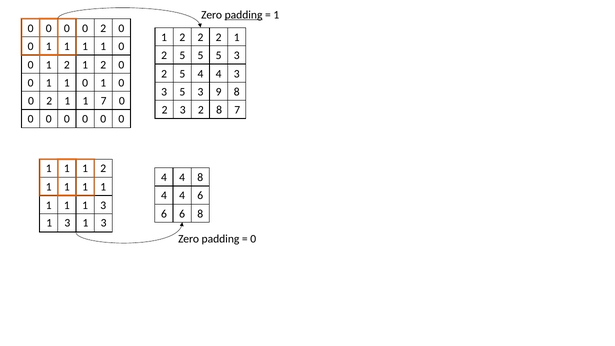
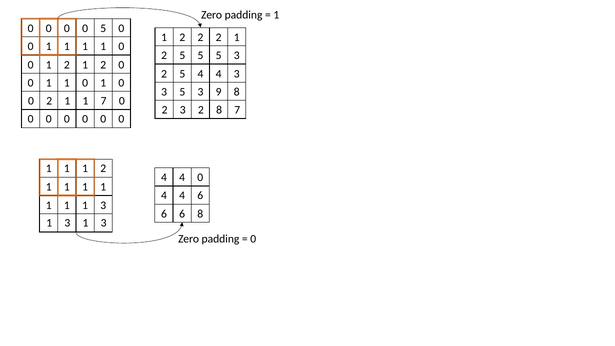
padding at (244, 15) underline: present -> none
2 at (103, 28): 2 -> 5
4 8: 8 -> 0
